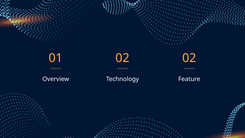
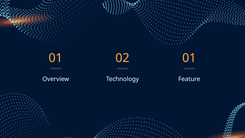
02 02: 02 -> 01
